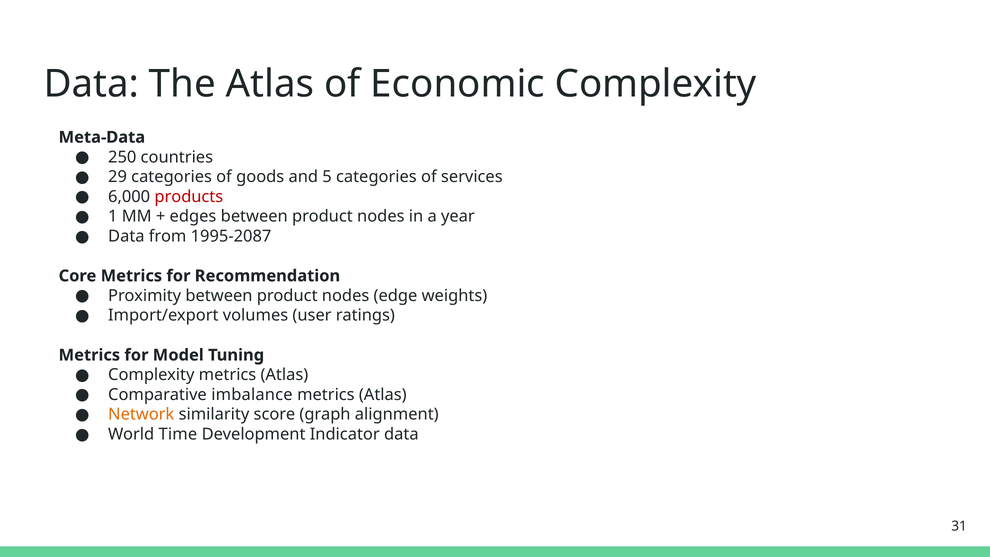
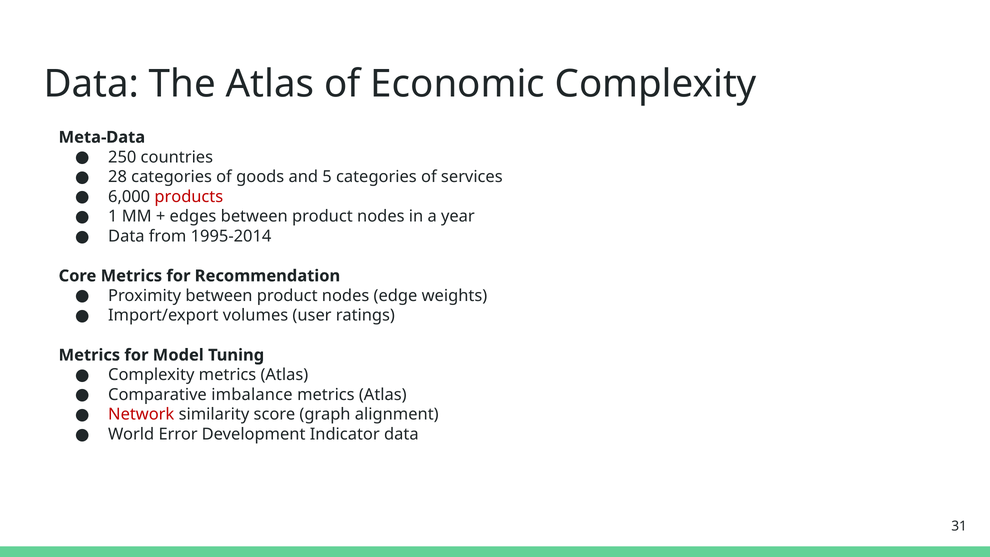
29: 29 -> 28
1995-2087: 1995-2087 -> 1995-2014
Network colour: orange -> red
Time: Time -> Error
